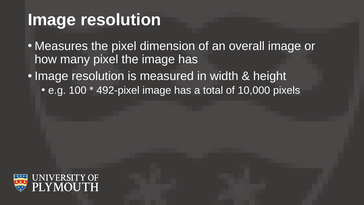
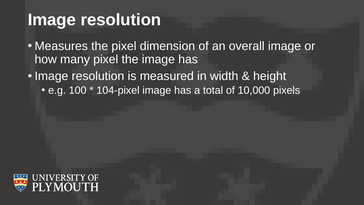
492-pixel: 492-pixel -> 104-pixel
